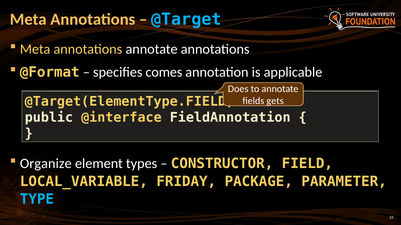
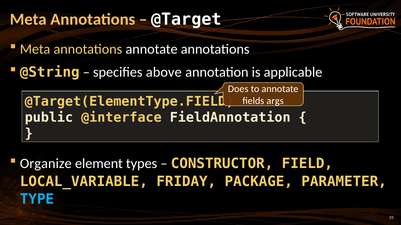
@Target colour: light blue -> white
@Format: @Format -> @String
comes: comes -> above
gets: gets -> args
